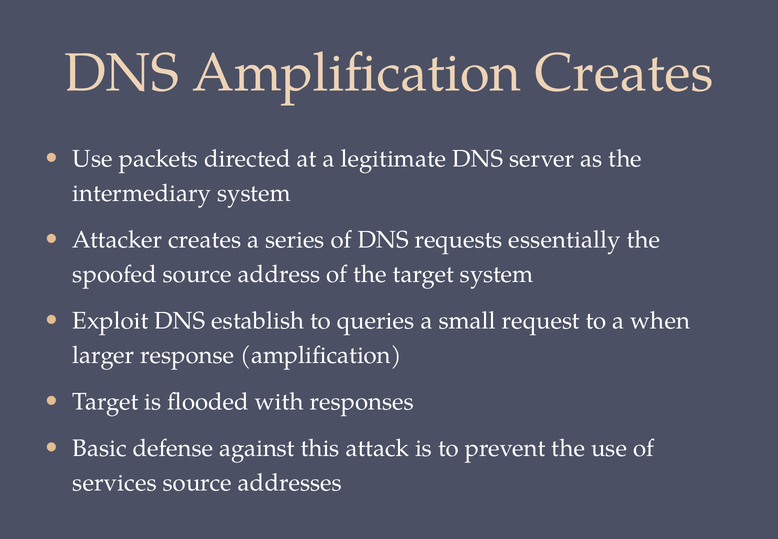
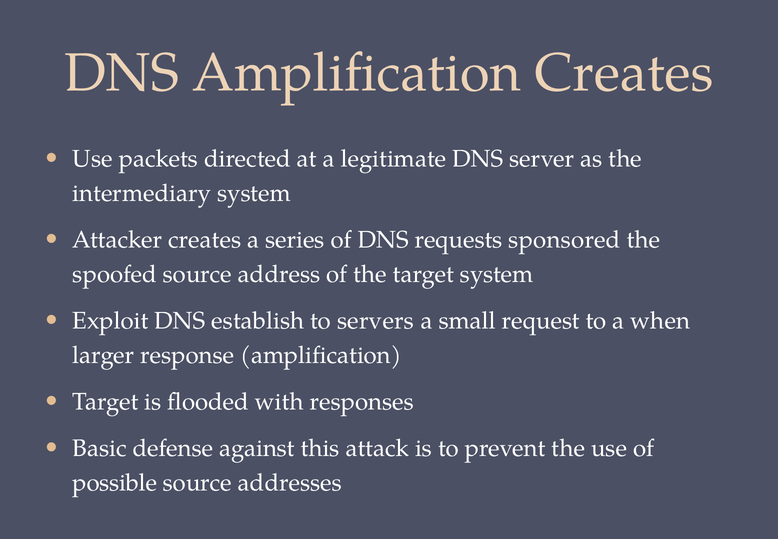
essentially: essentially -> sponsored
queries: queries -> servers
services: services -> possible
